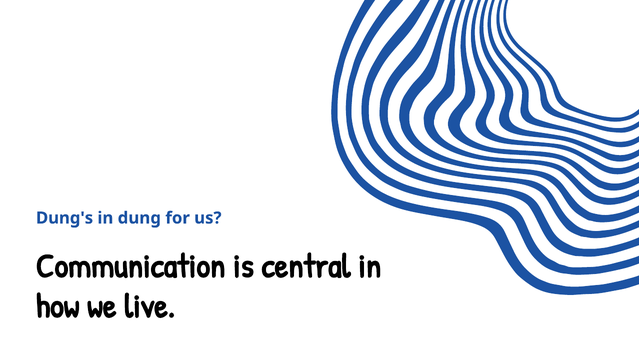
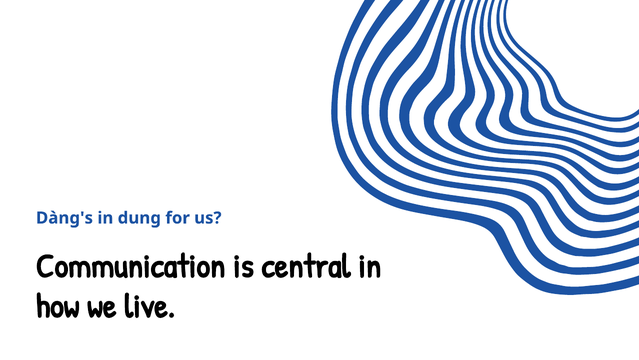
Dung's: Dung's -> Dàng's
